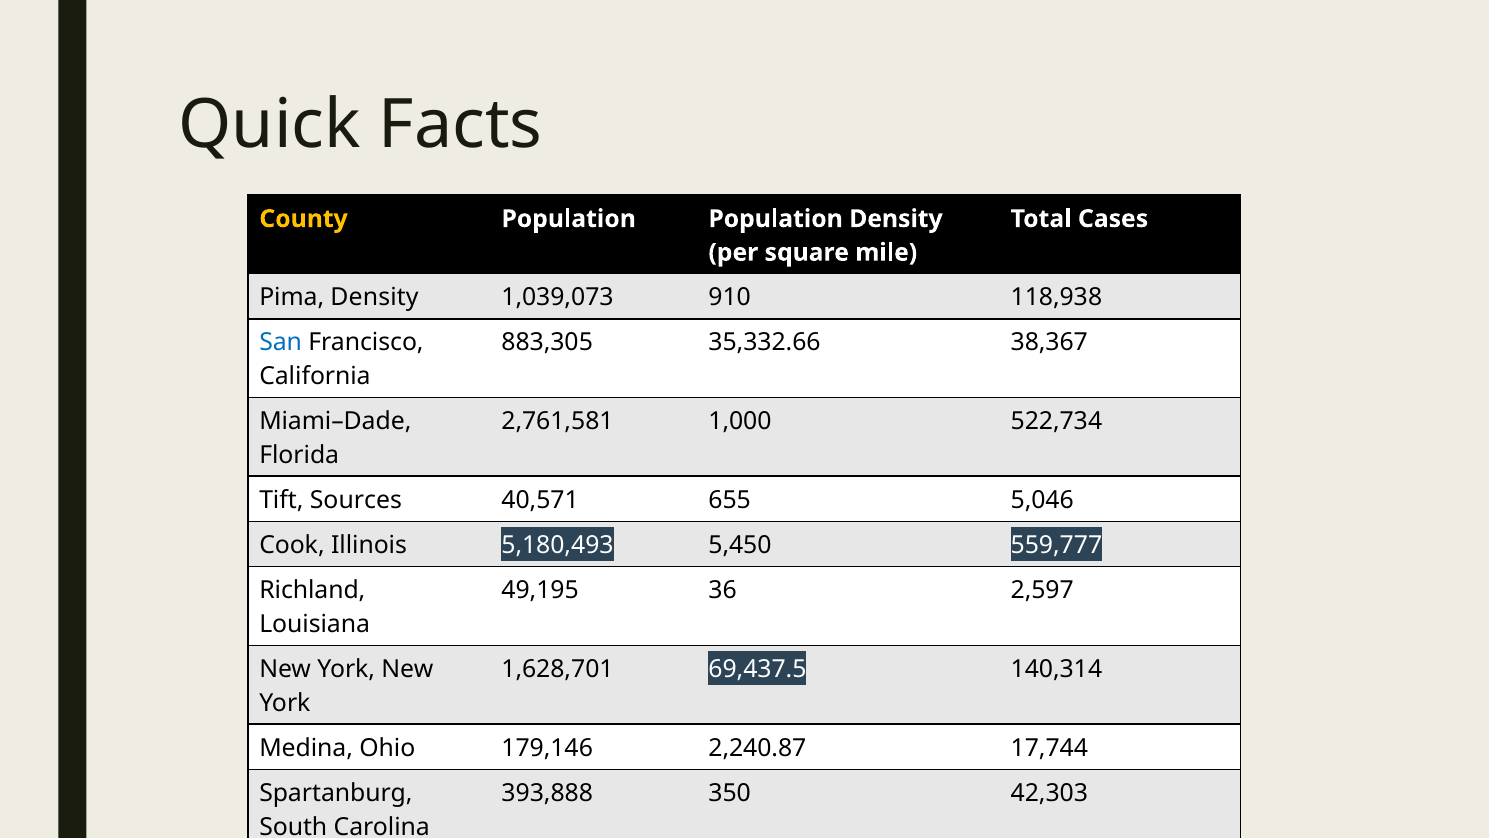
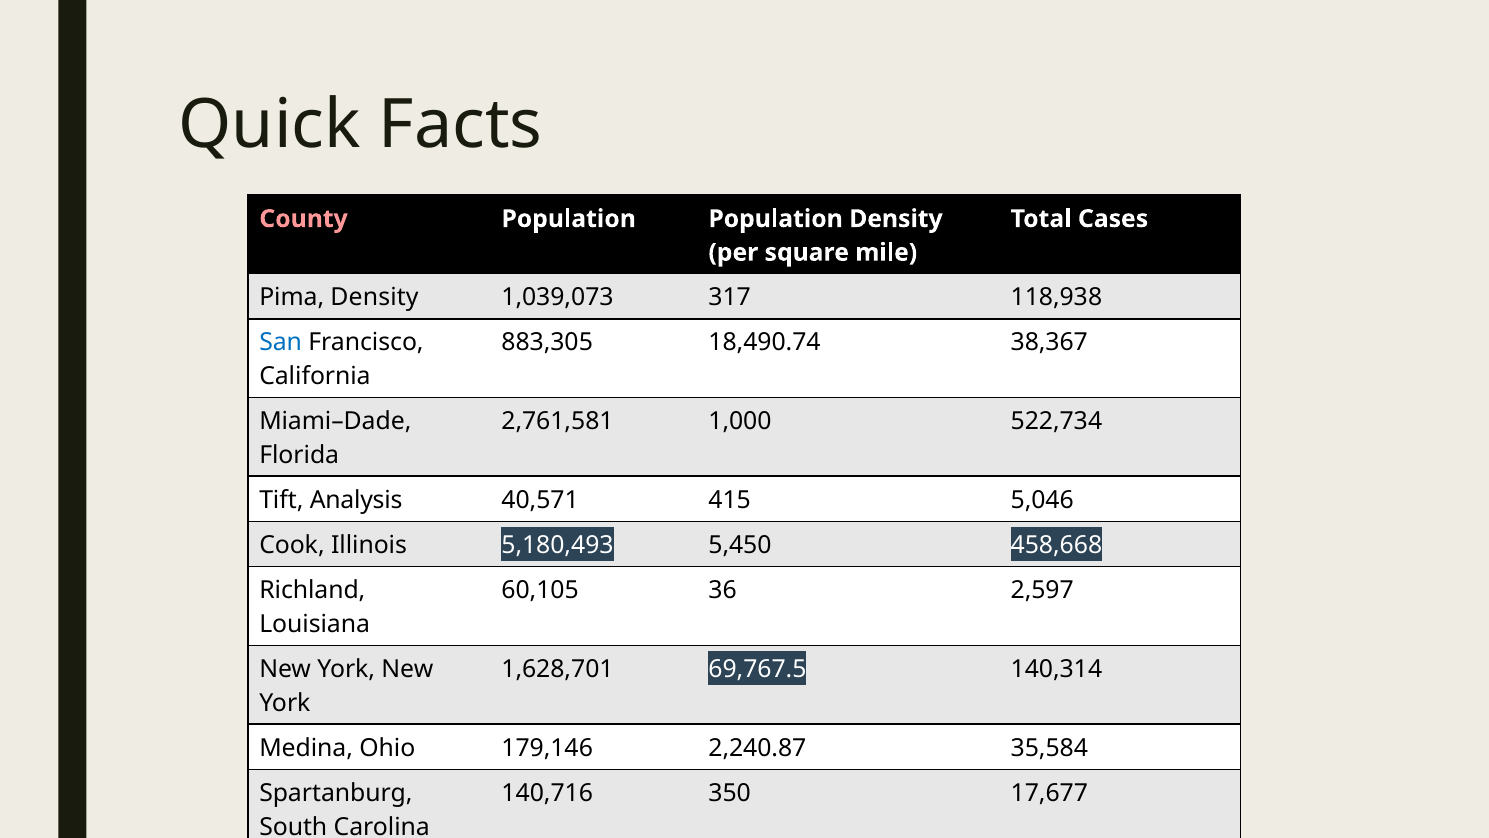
County colour: yellow -> pink
910: 910 -> 317
35,332.66: 35,332.66 -> 18,490.74
Sources: Sources -> Analysis
655: 655 -> 415
559,777: 559,777 -> 458,668
49,195: 49,195 -> 60,105
69,437.5: 69,437.5 -> 69,767.5
17,744: 17,744 -> 35,584
393,888: 393,888 -> 140,716
42,303: 42,303 -> 17,677
